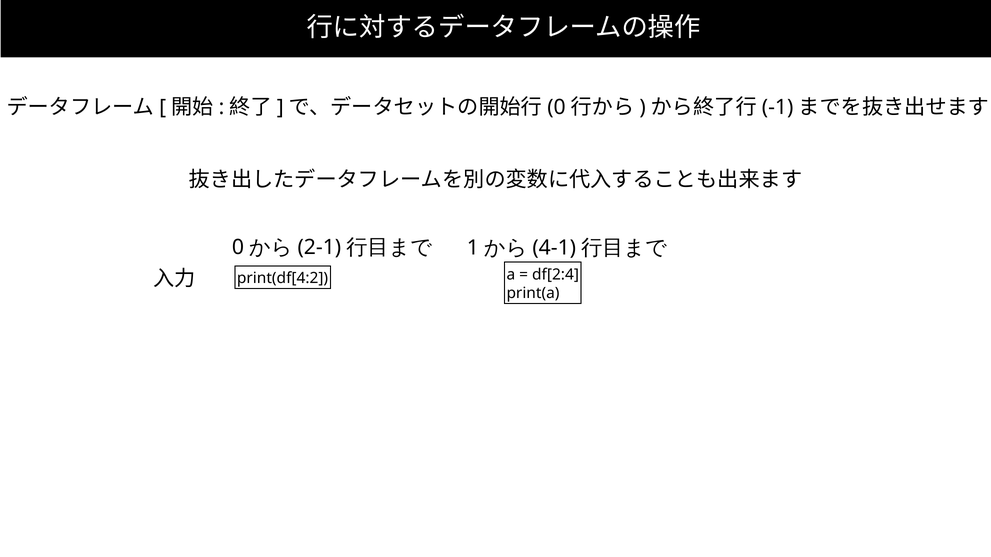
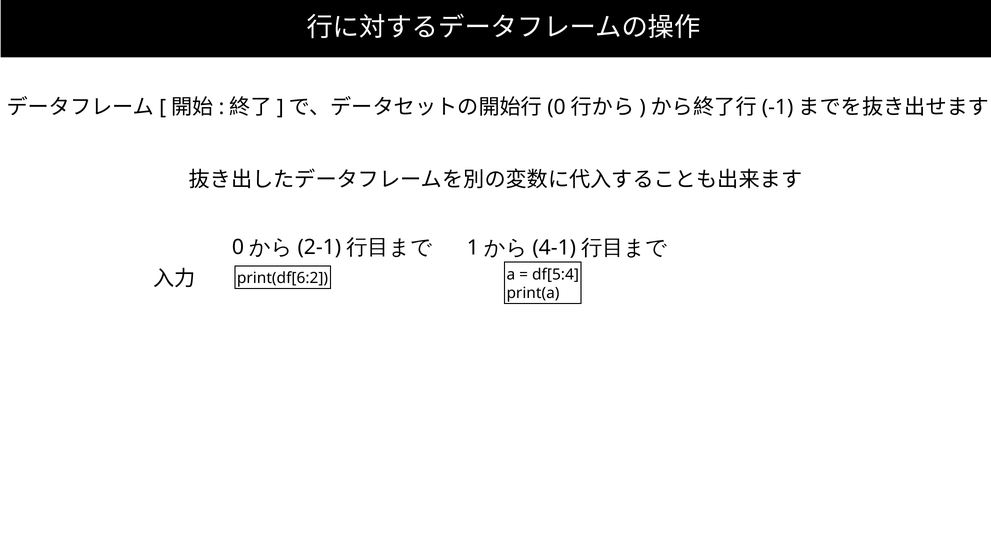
print(df[4:2: print(df[4:2 -> print(df[6:2
df[2:4: df[2:4 -> df[5:4
